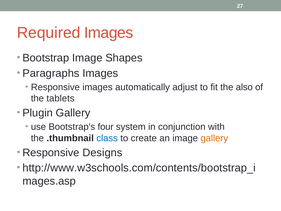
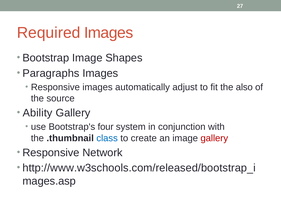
tablets: tablets -> source
Plugin: Plugin -> Ability
gallery at (214, 138) colour: orange -> red
Designs: Designs -> Network
http://www.w3schools.com/contents/bootstrap_i: http://www.w3schools.com/contents/bootstrap_i -> http://www.w3schools.com/released/bootstrap_i
